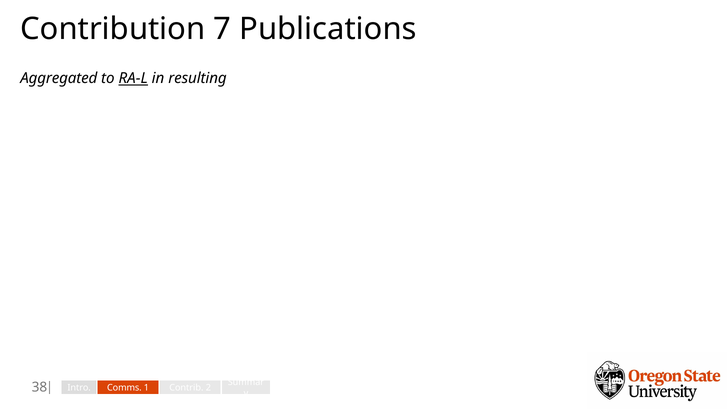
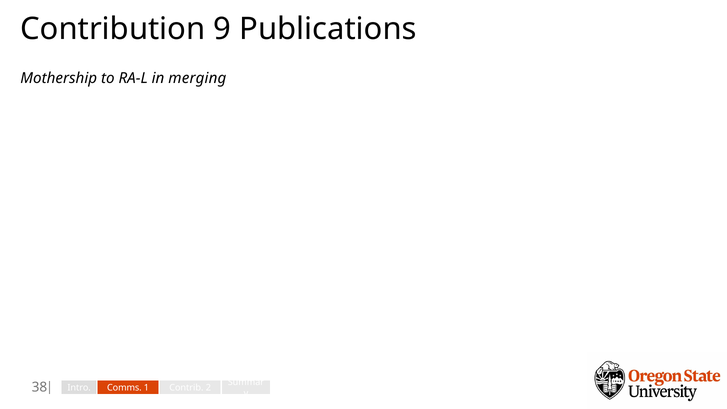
7: 7 -> 9
Aggregated: Aggregated -> Mothership
RA-L underline: present -> none
resulting: resulting -> merging
